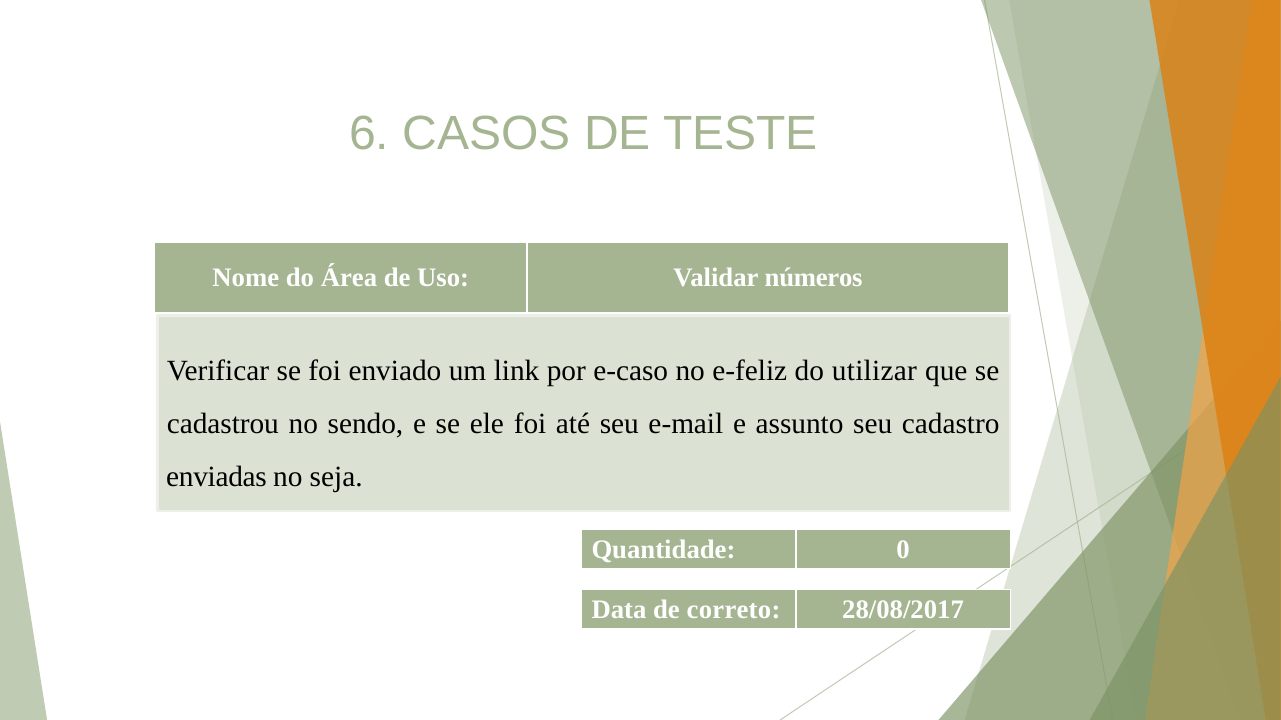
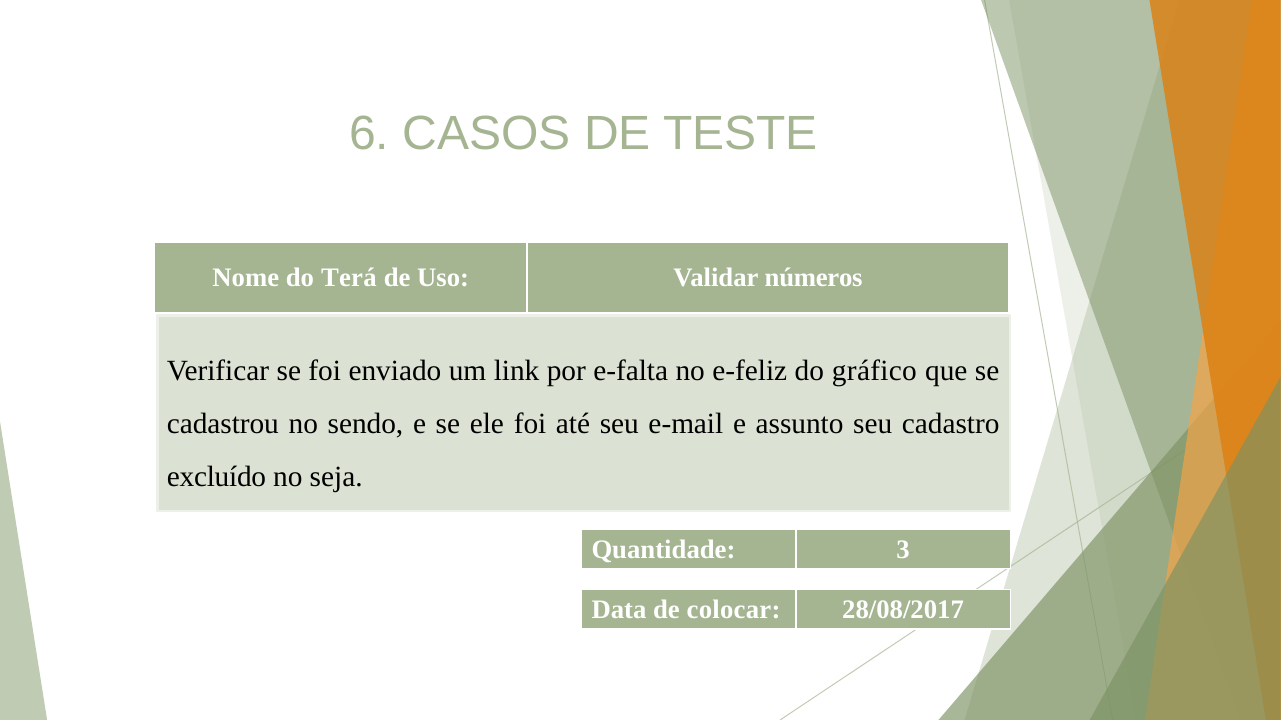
Área: Área -> Terá
e-caso: e-caso -> e-falta
utilizar: utilizar -> gráfico
enviadas: enviadas -> excluído
0: 0 -> 3
correto: correto -> colocar
